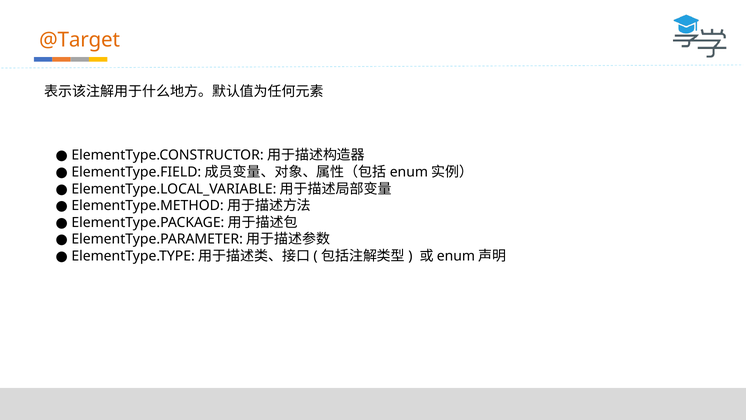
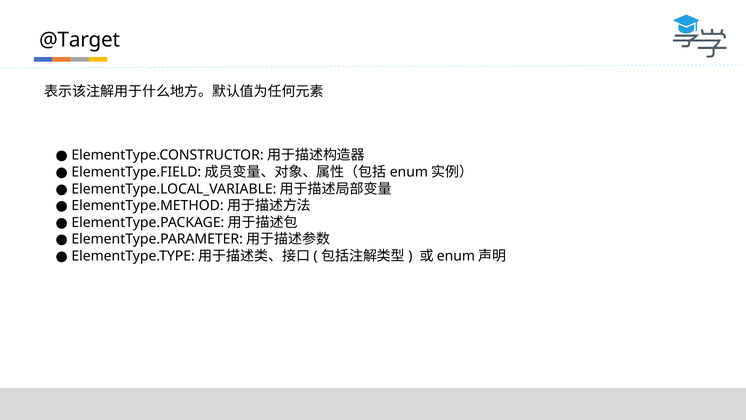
@Target colour: orange -> black
